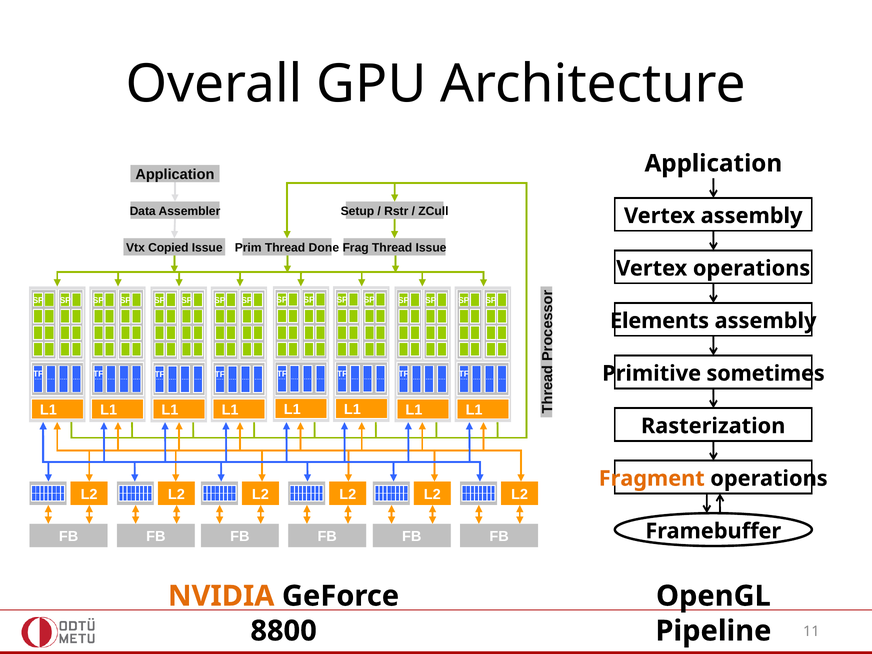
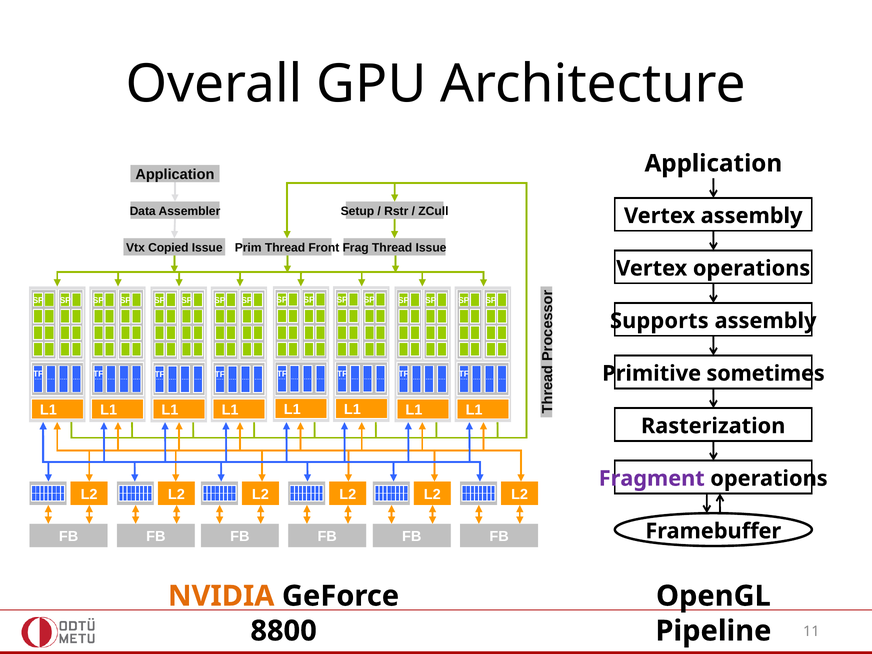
Done: Done -> Front
Elements: Elements -> Supports
Fragment colour: orange -> purple
